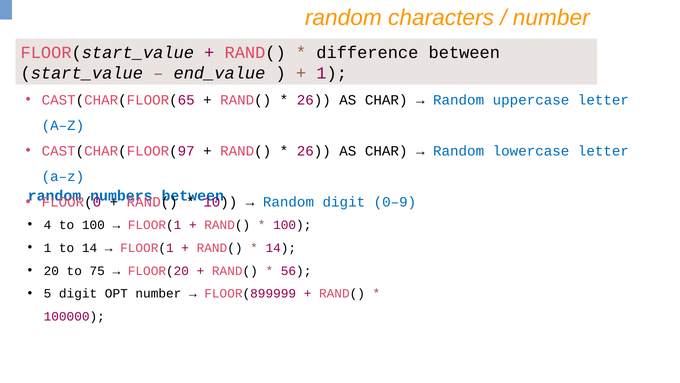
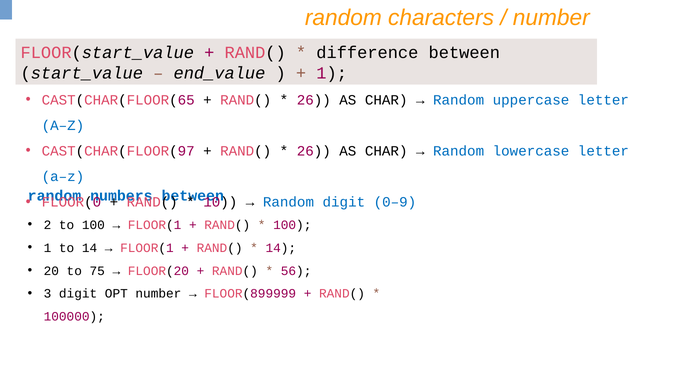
4: 4 -> 2
5: 5 -> 3
